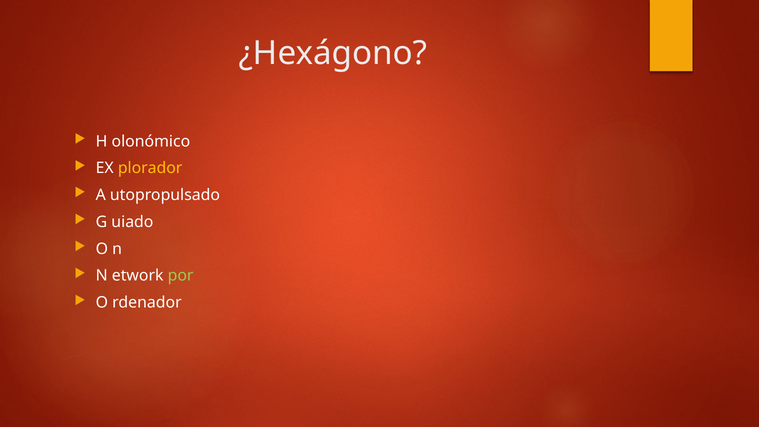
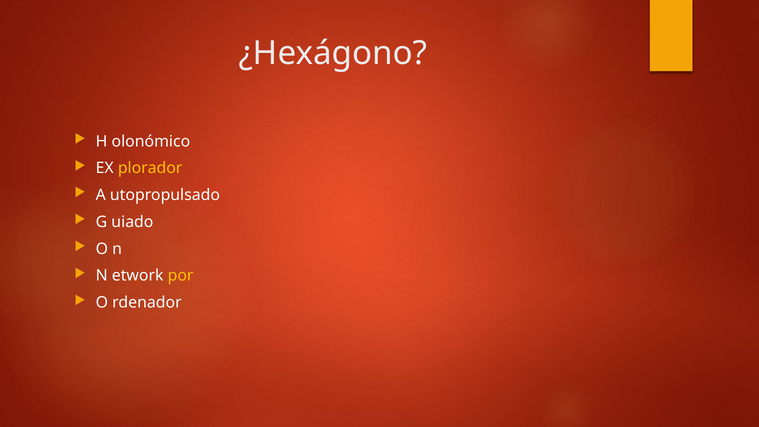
por colour: light green -> yellow
